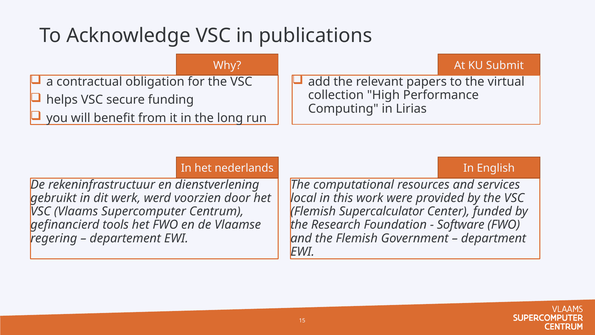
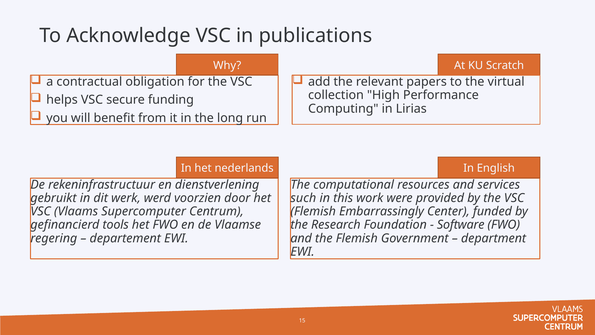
Submit: Submit -> Scratch
local: local -> such
Supercalculator: Supercalculator -> Embarrassingly
